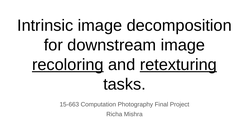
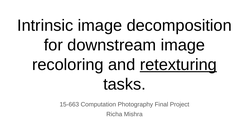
recoloring underline: present -> none
